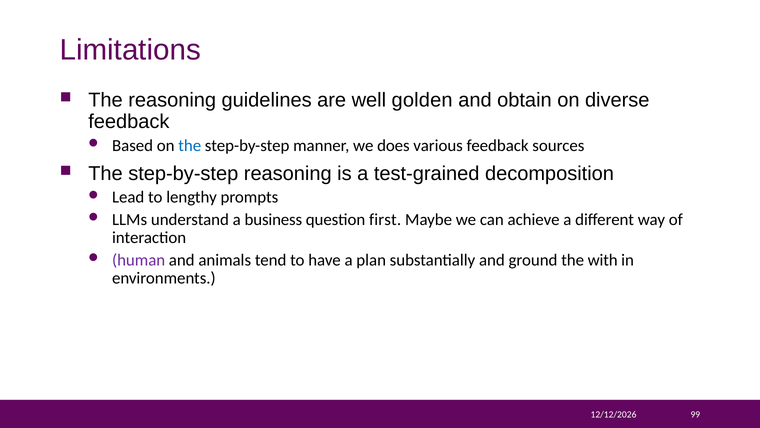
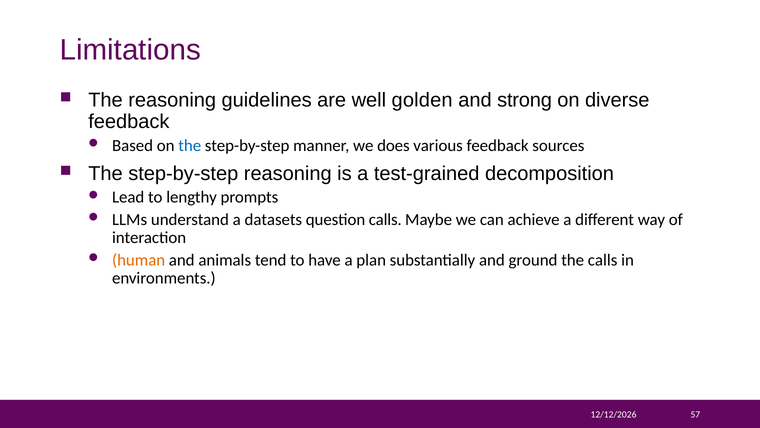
obtain: obtain -> strong
business: business -> datasets
question first: first -> calls
human colour: purple -> orange
the with: with -> calls
99: 99 -> 57
